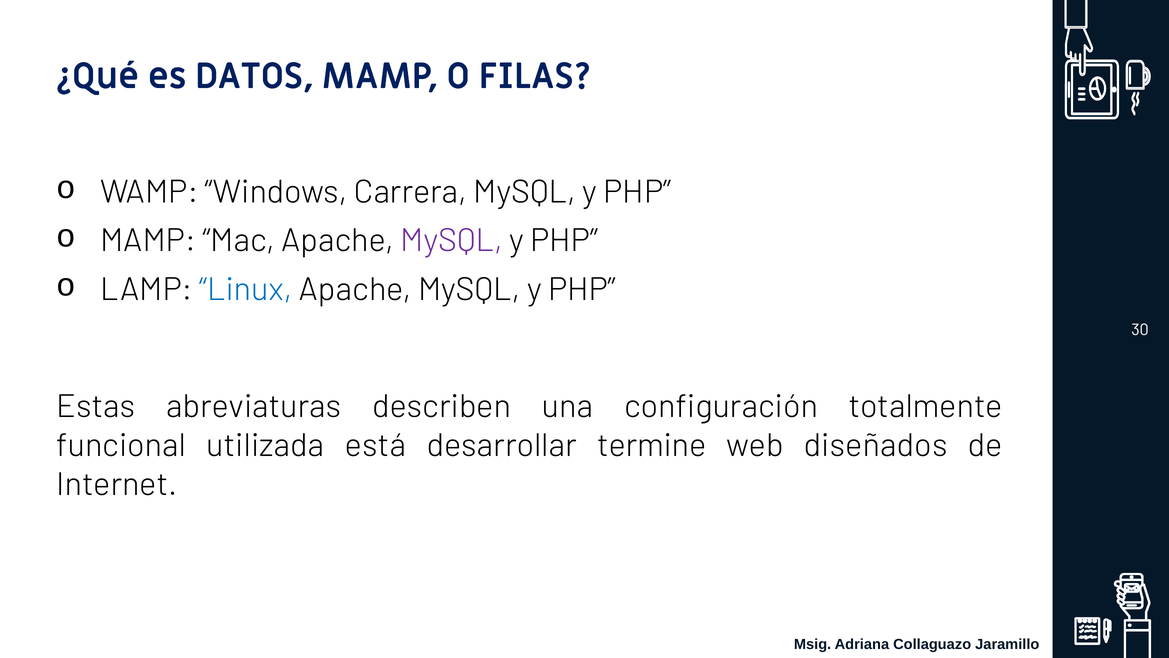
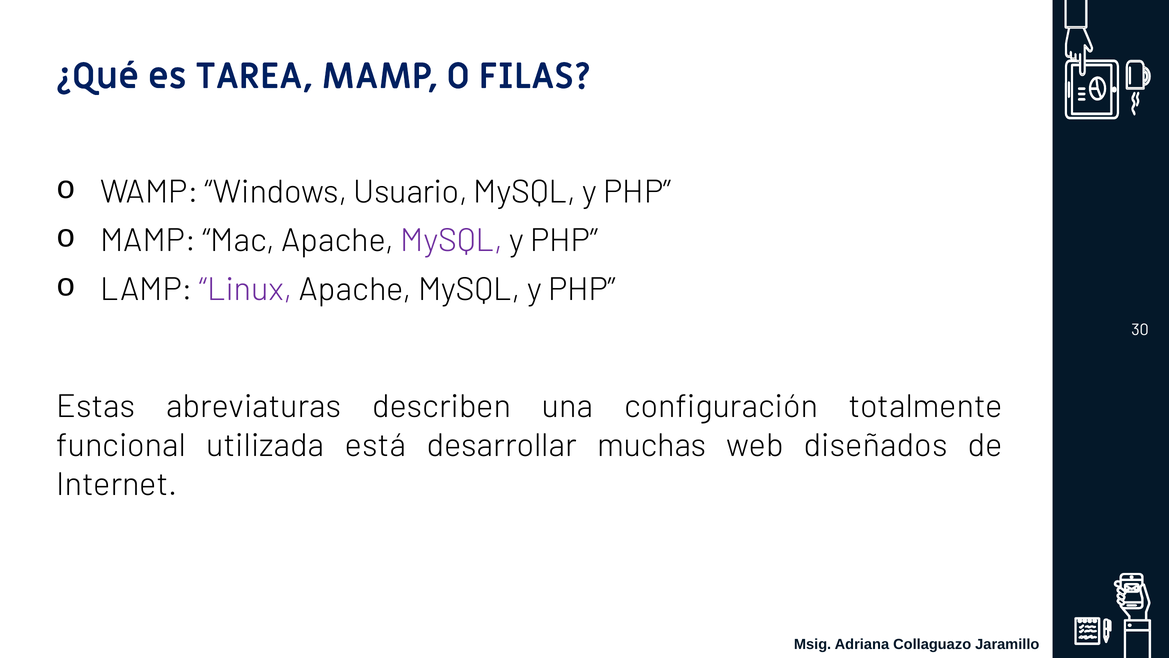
DATOS: DATOS -> TAREA
Carrera: Carrera -> Usuario
Linux colour: blue -> purple
termine: termine -> muchas
